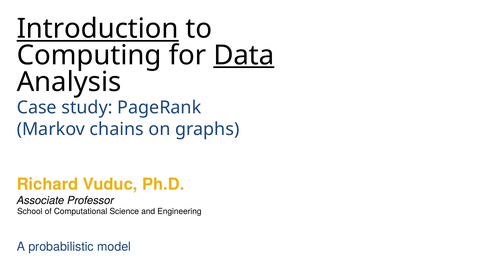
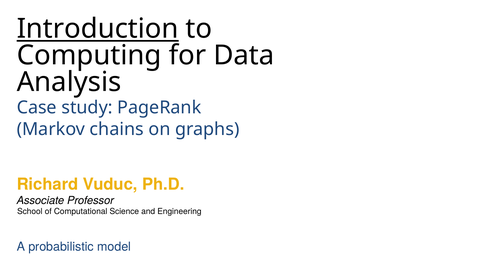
Data underline: present -> none
